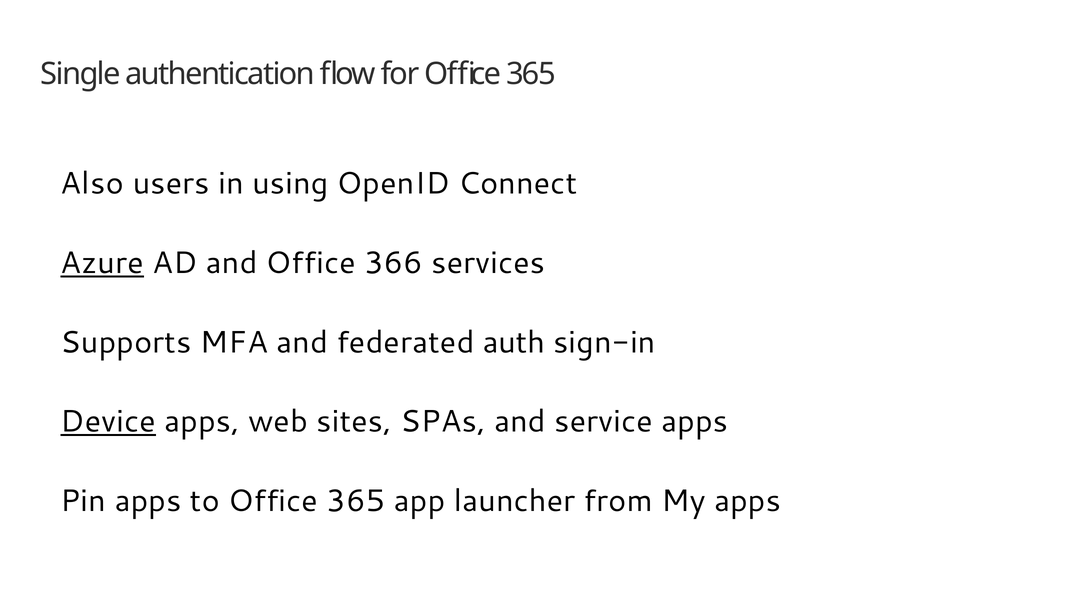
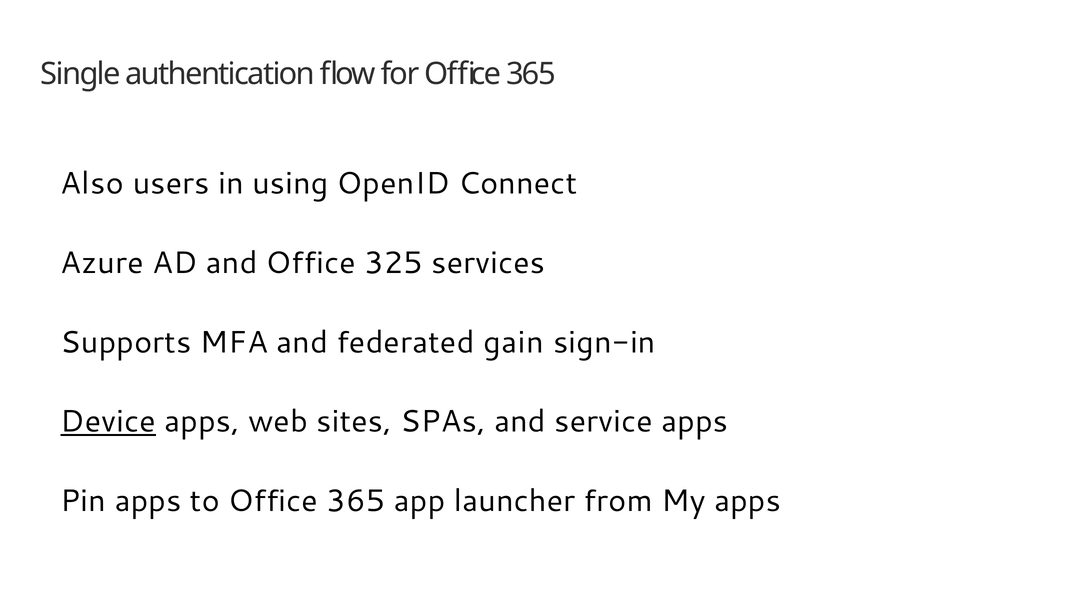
Azure underline: present -> none
366: 366 -> 325
auth: auth -> gain
